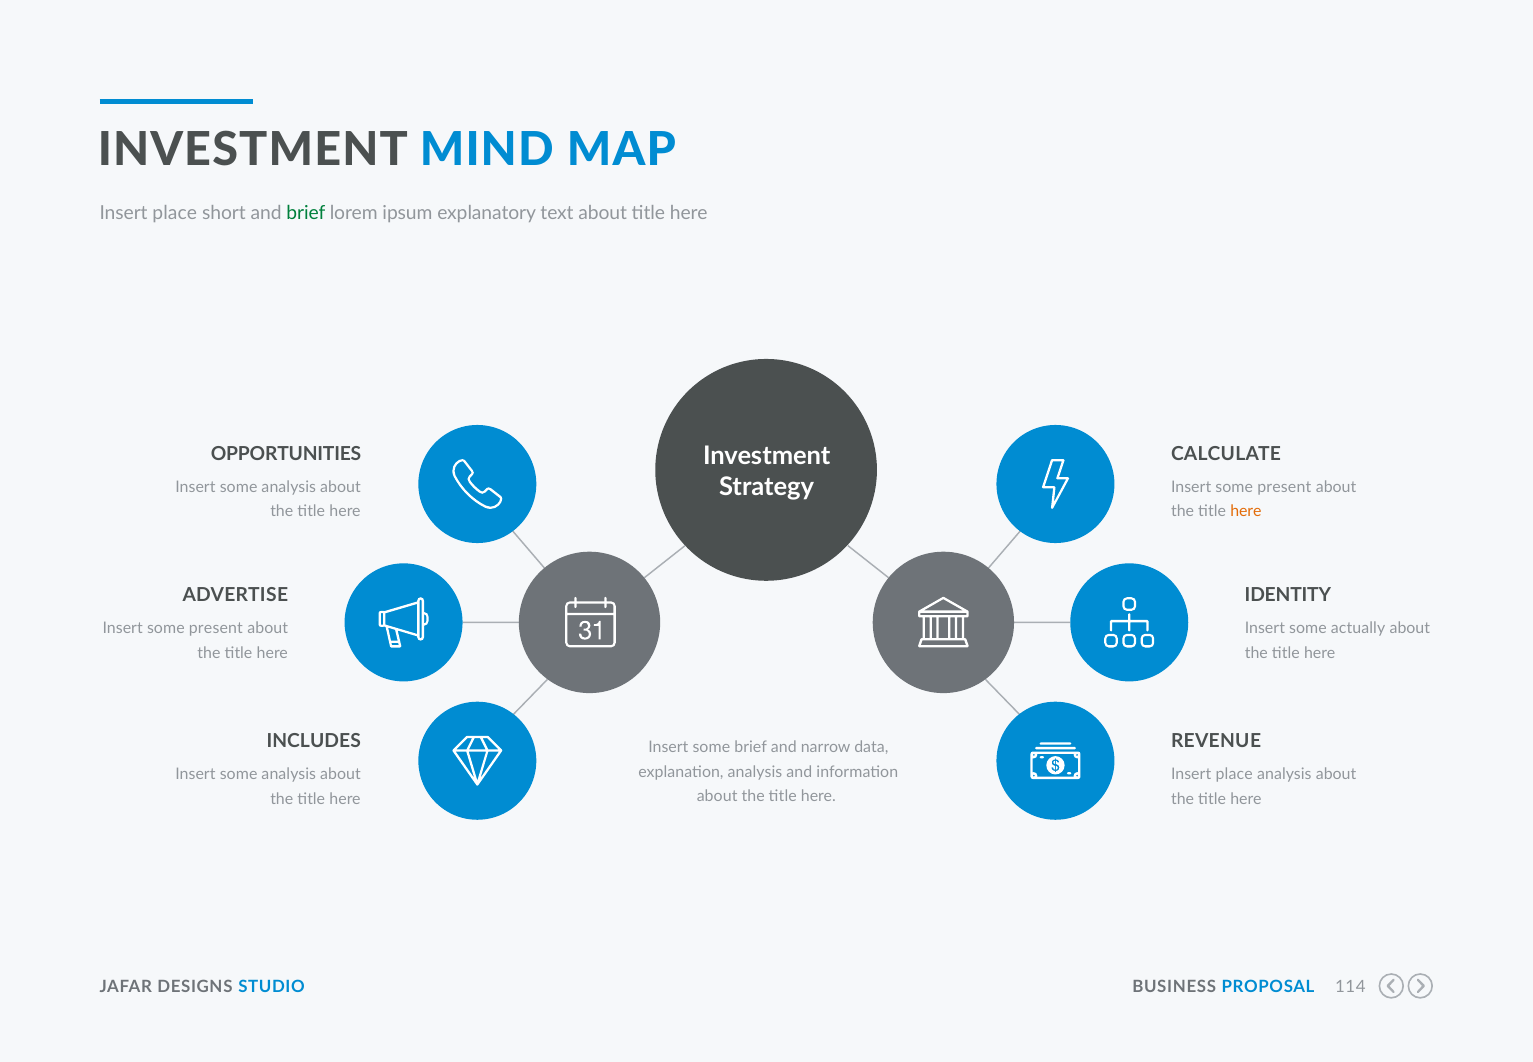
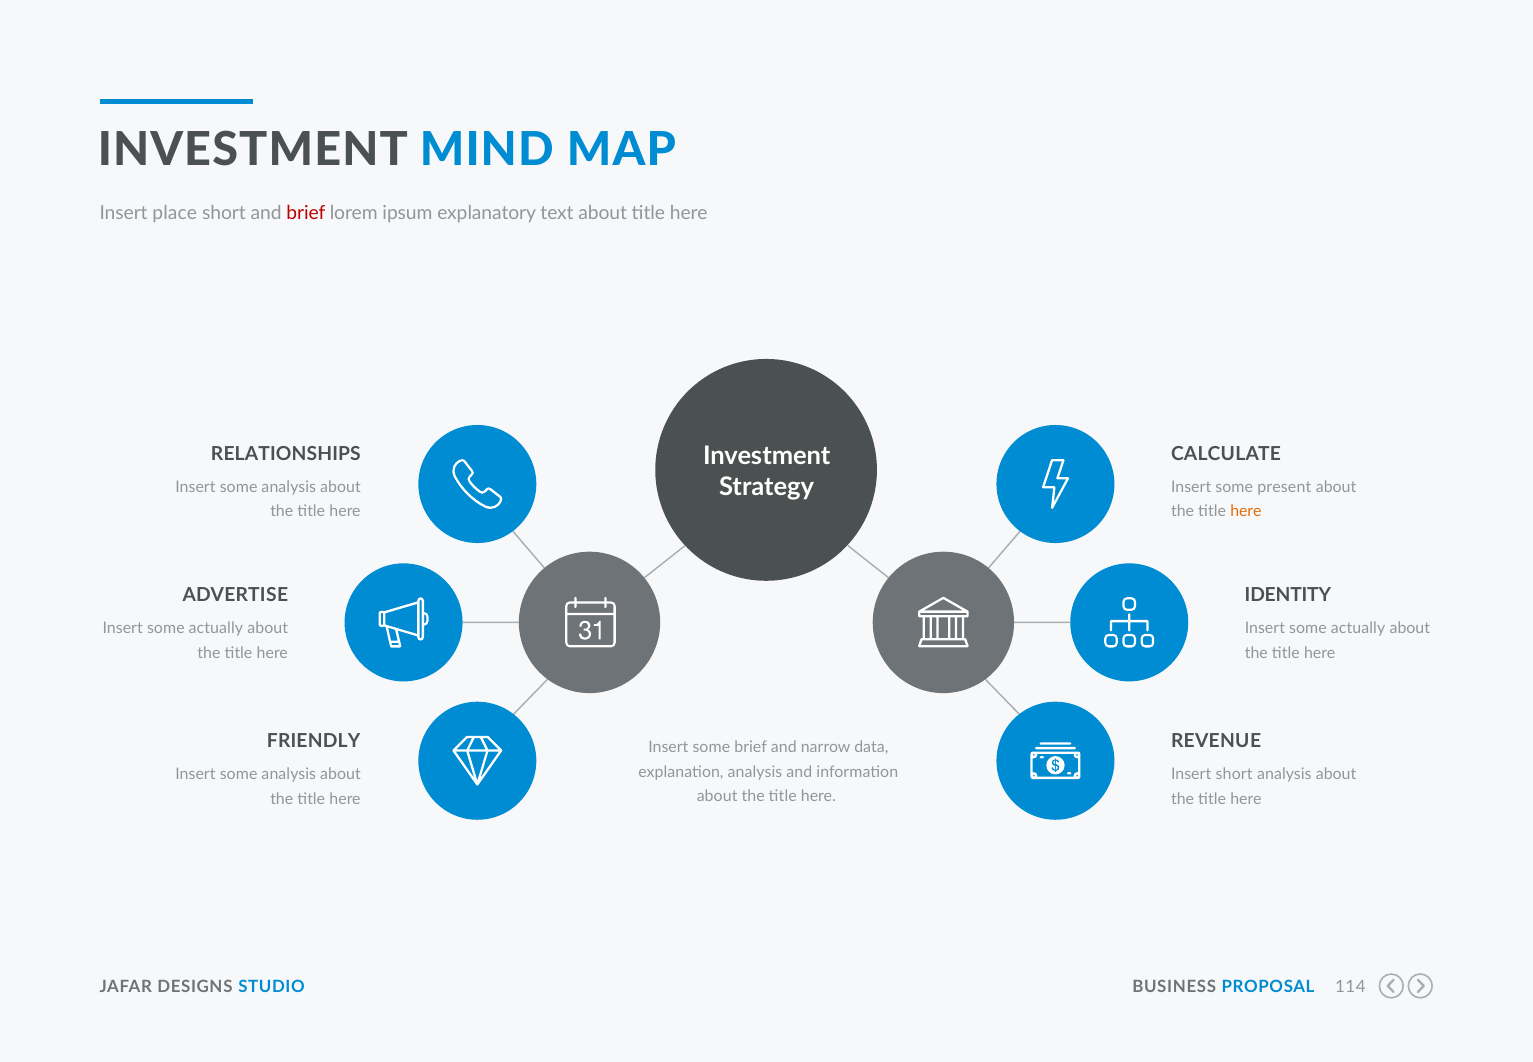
brief at (306, 213) colour: green -> red
OPPORTUNITIES: OPPORTUNITIES -> RELATIONSHIPS
present at (216, 628): present -> actually
INCLUDES: INCLUDES -> FRIENDLY
place at (1234, 774): place -> short
